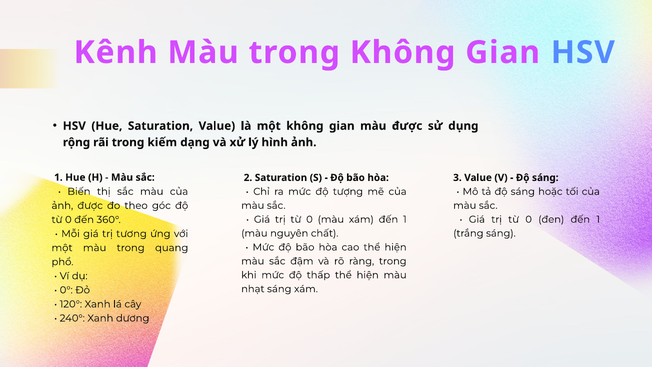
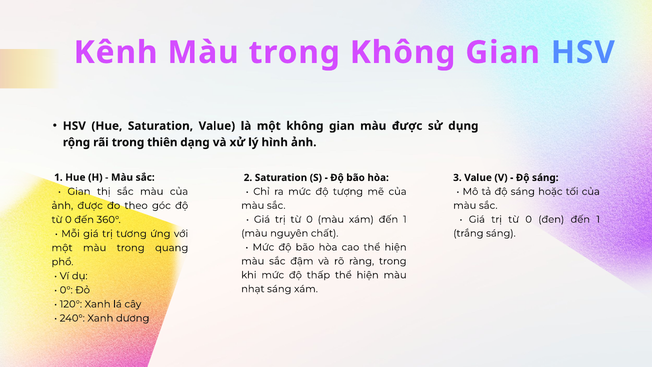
kiếm: kiếm -> thiên
Biến at (79, 191): Biến -> Gian
